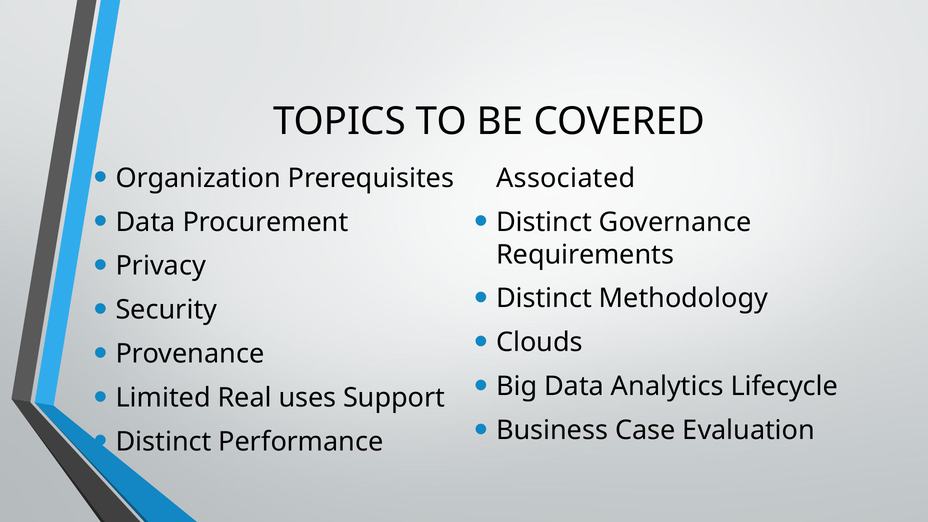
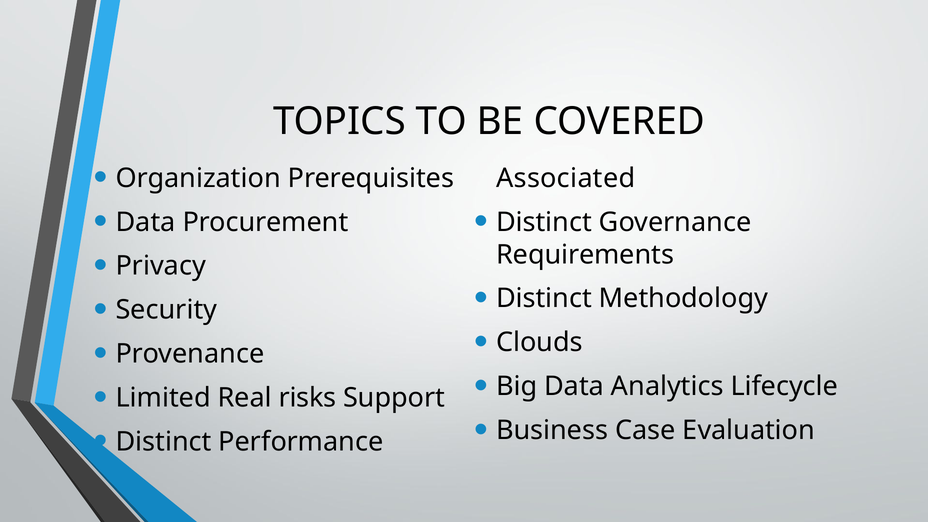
uses: uses -> risks
